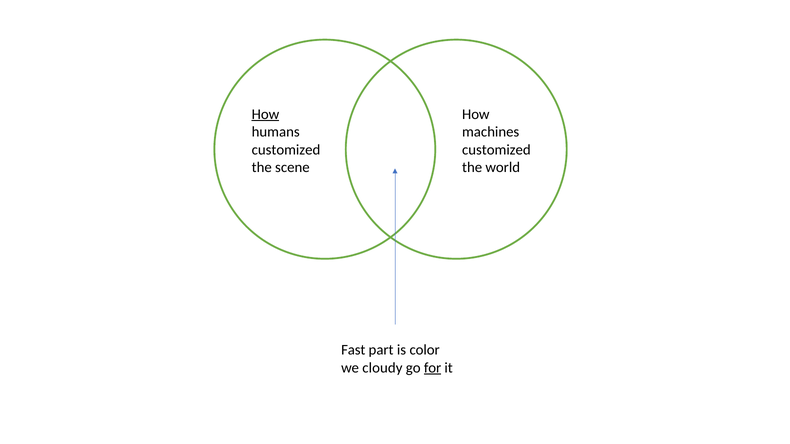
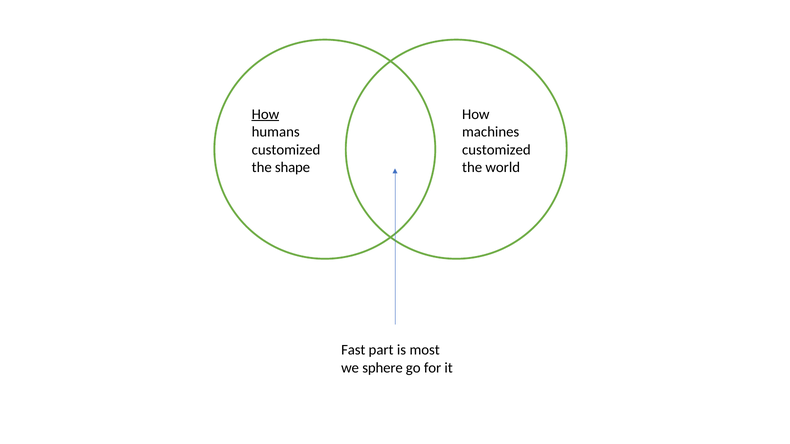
scene: scene -> shape
color: color -> most
cloudy: cloudy -> sphere
for underline: present -> none
